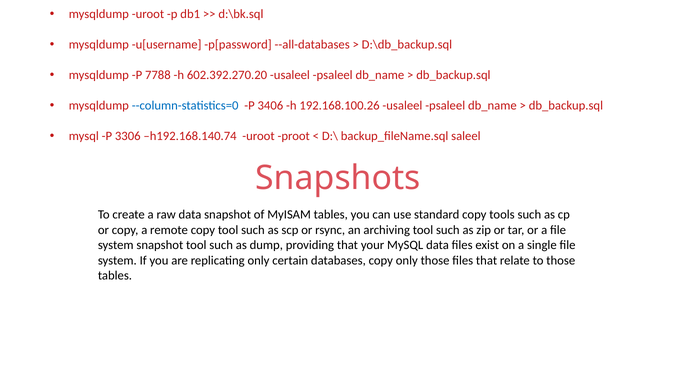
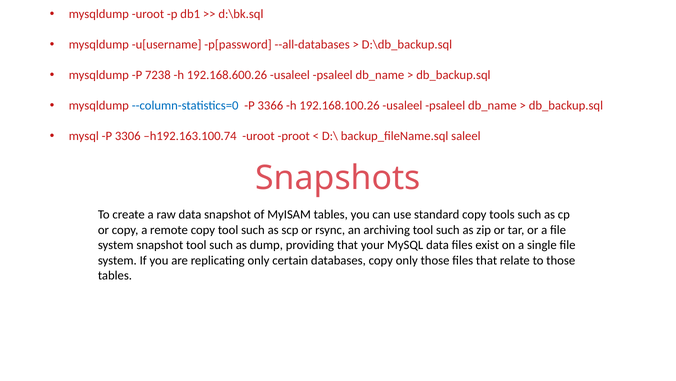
7788: 7788 -> 7238
602.392.270.20: 602.392.270.20 -> 192.168.600.26
3406: 3406 -> 3366
h192.168.140.74: h192.168.140.74 -> h192.163.100.74
